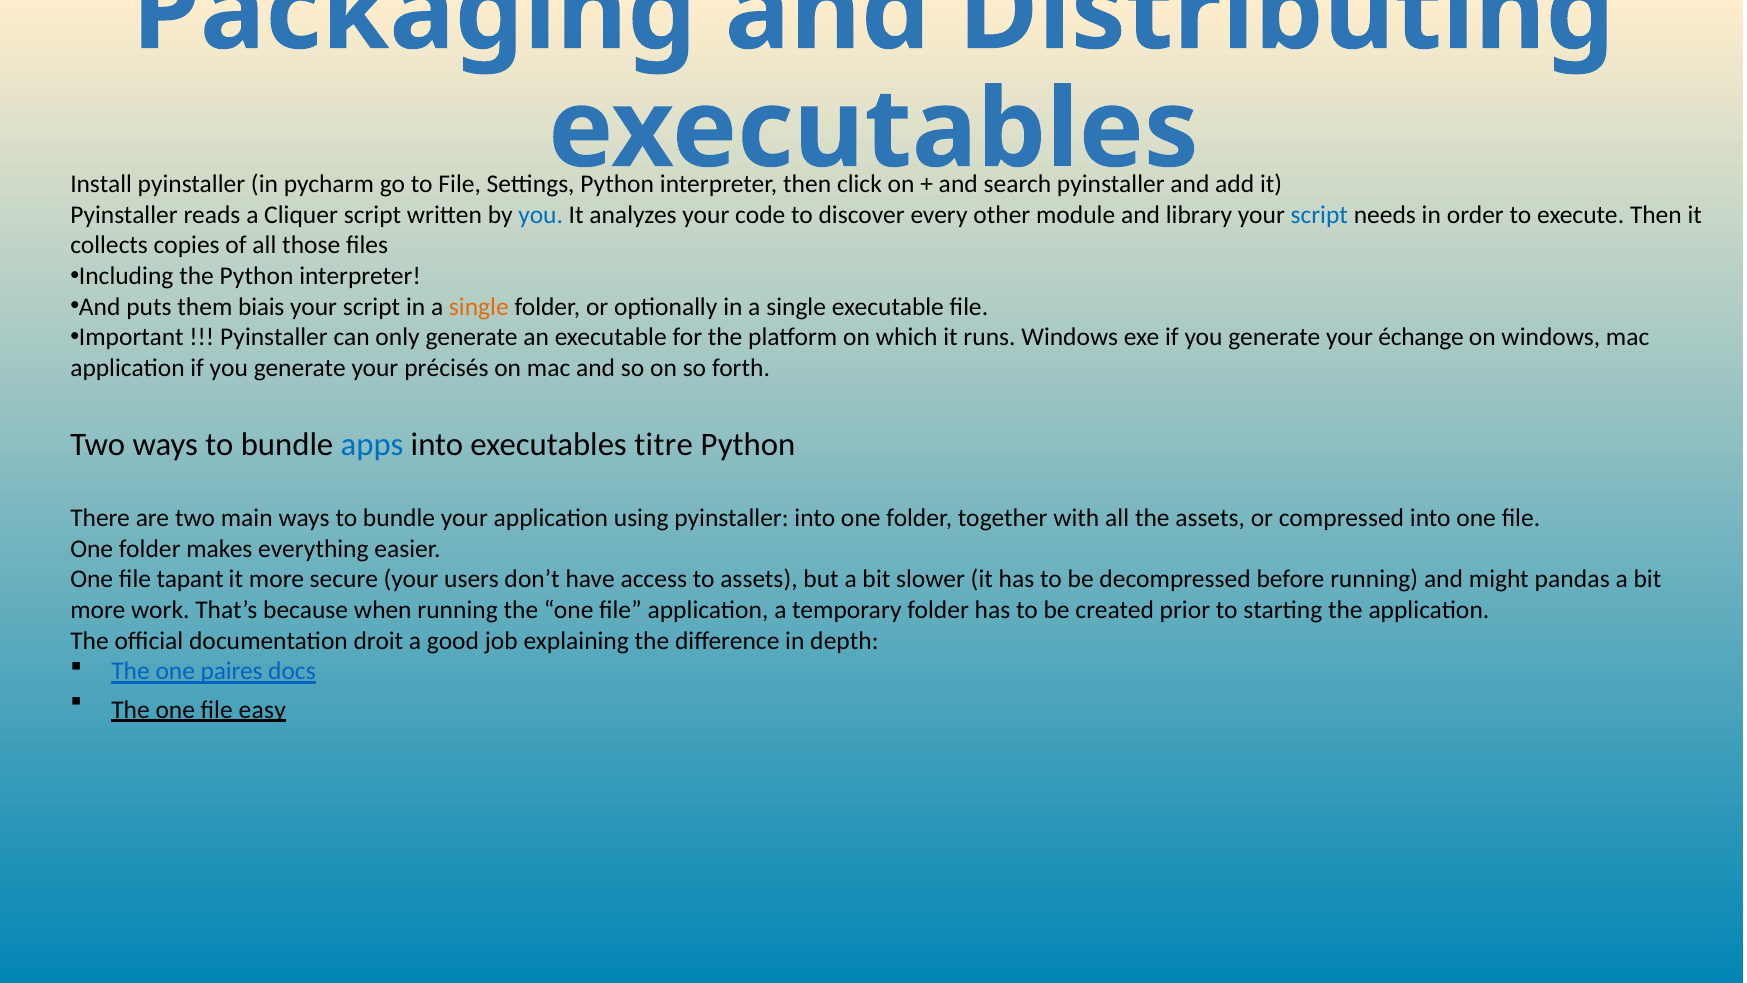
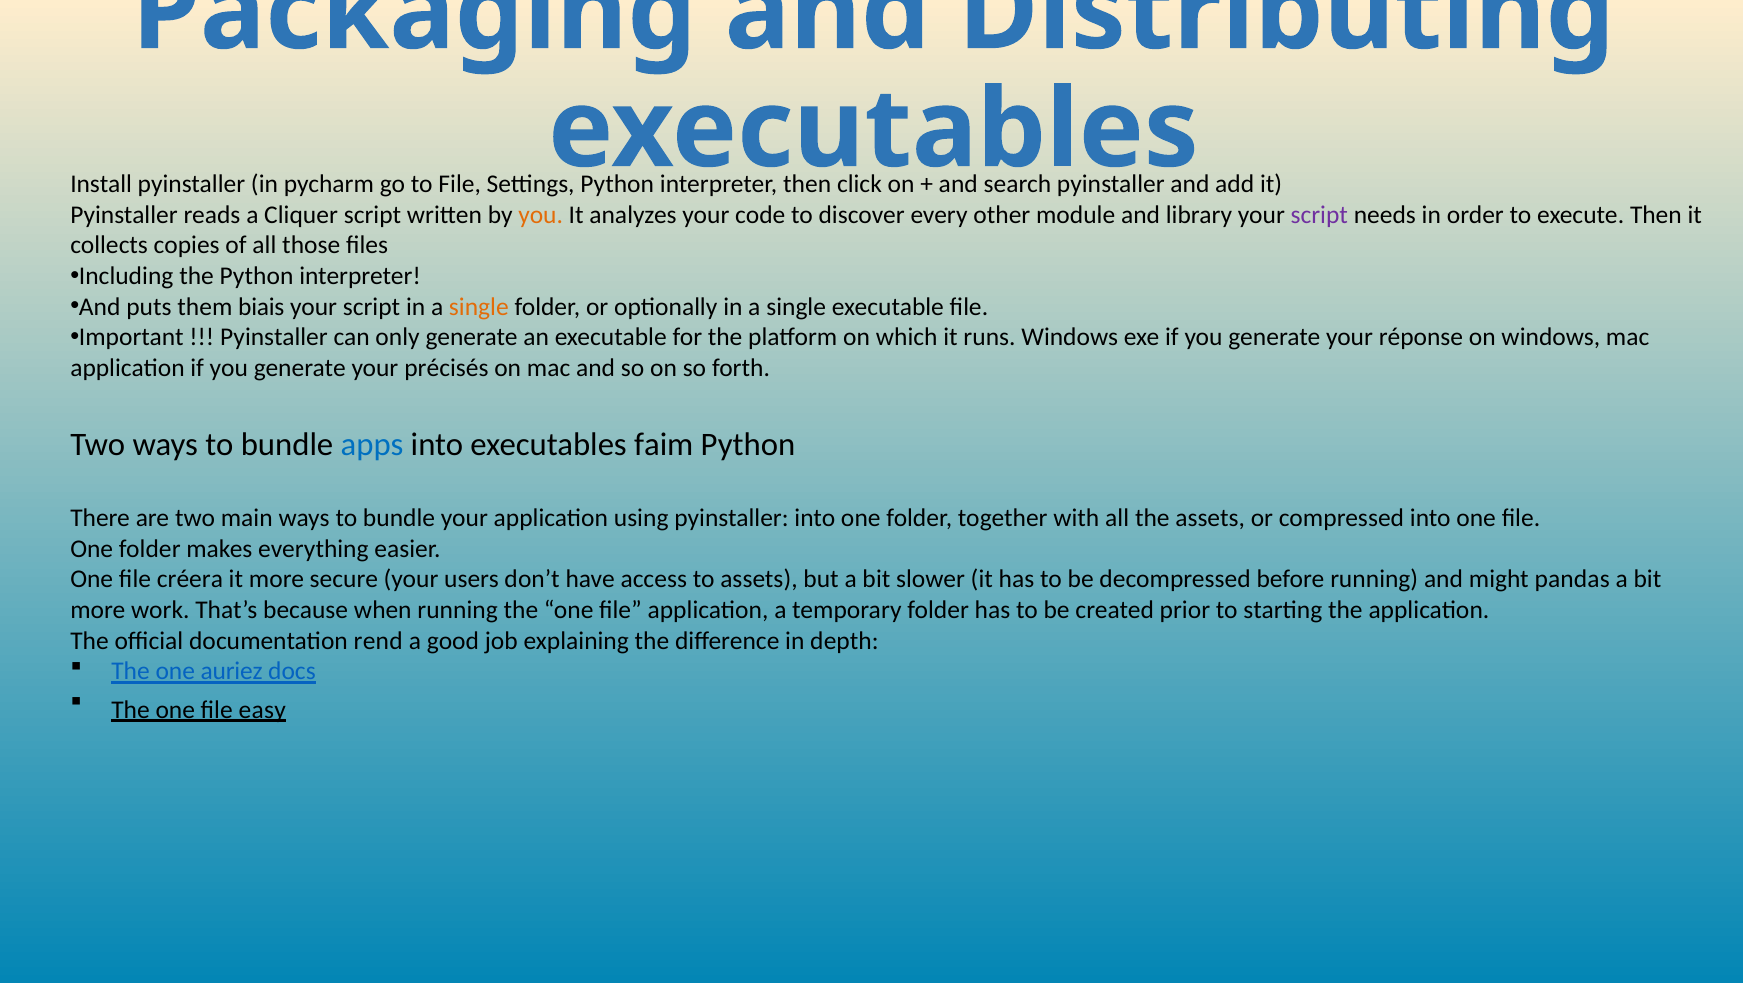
you at (541, 215) colour: blue -> orange
script at (1319, 215) colour: blue -> purple
échange: échange -> réponse
titre: titre -> faim
tapant: tapant -> créera
droit: droit -> rend
paires: paires -> auriez
